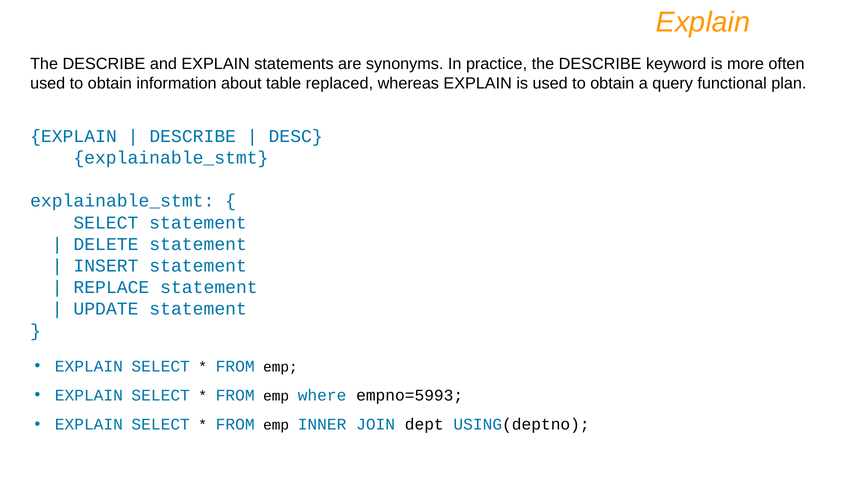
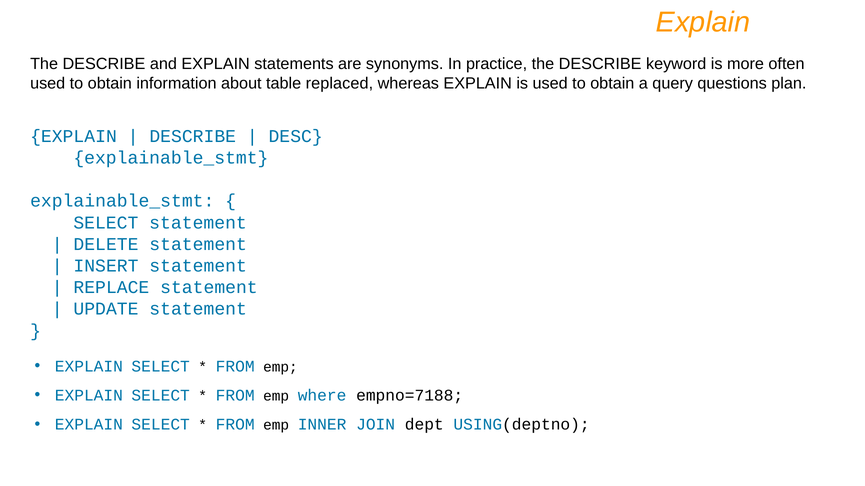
functional: functional -> questions
empno=5993: empno=5993 -> empno=7188
